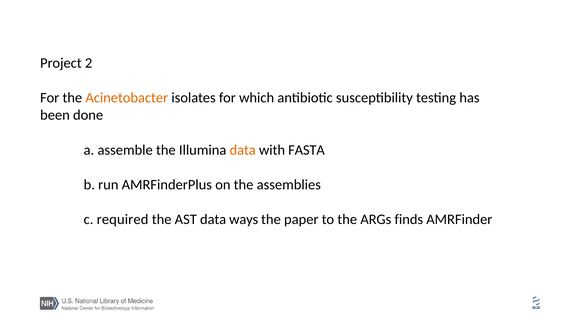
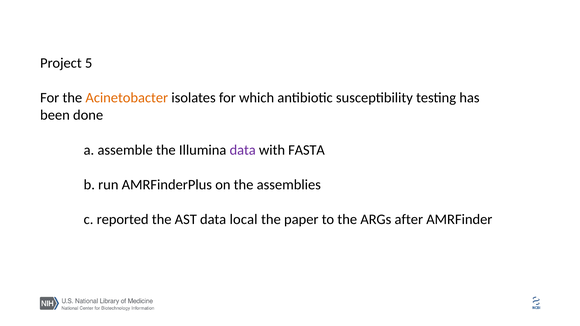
2: 2 -> 5
data at (243, 150) colour: orange -> purple
required: required -> reported
ways: ways -> local
finds: finds -> after
